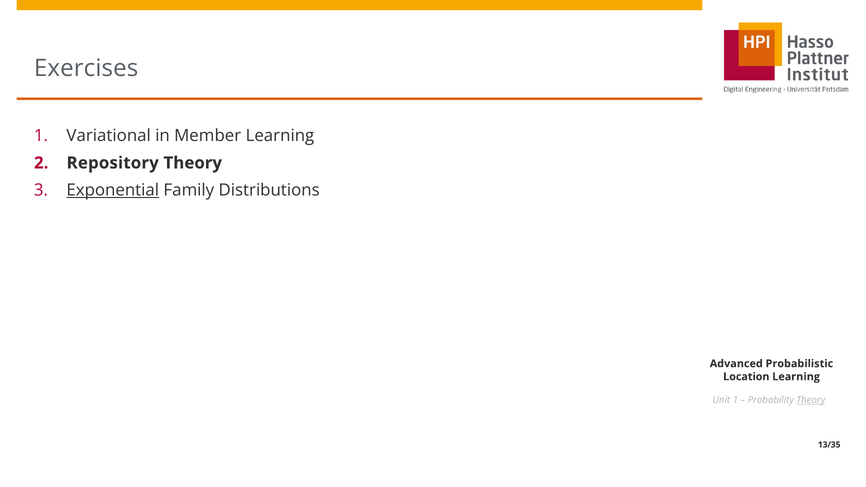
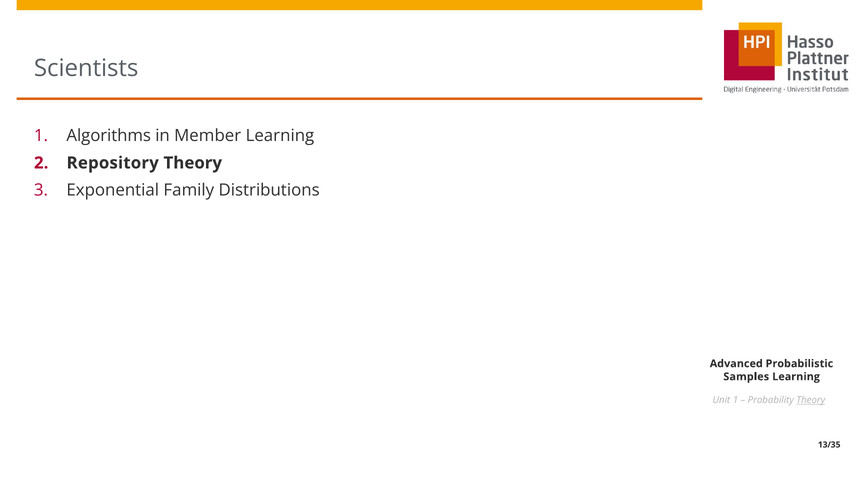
Exercises: Exercises -> Scientists
Variational: Variational -> Algorithms
Exponential underline: present -> none
Location: Location -> Samples
